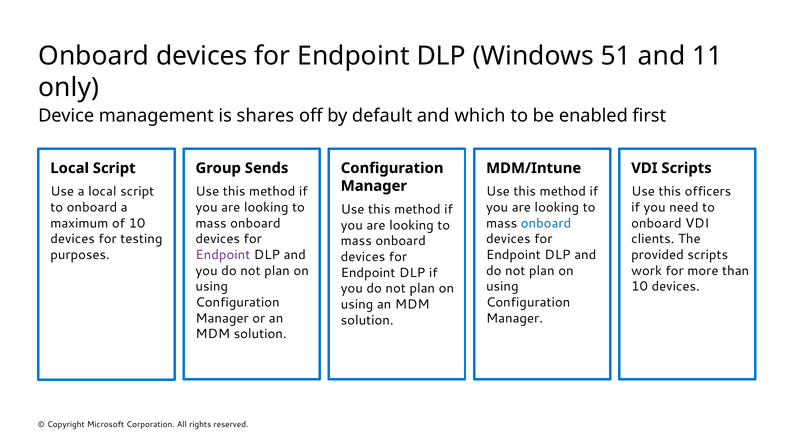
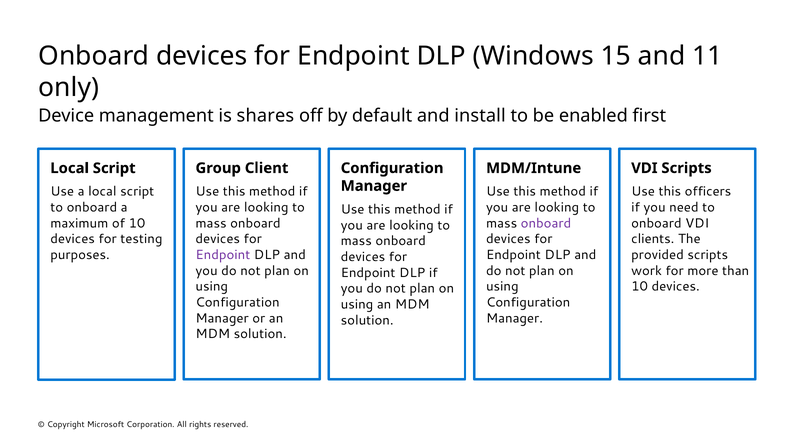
51: 51 -> 15
which: which -> install
Sends: Sends -> Client
onboard at (546, 223) colour: blue -> purple
